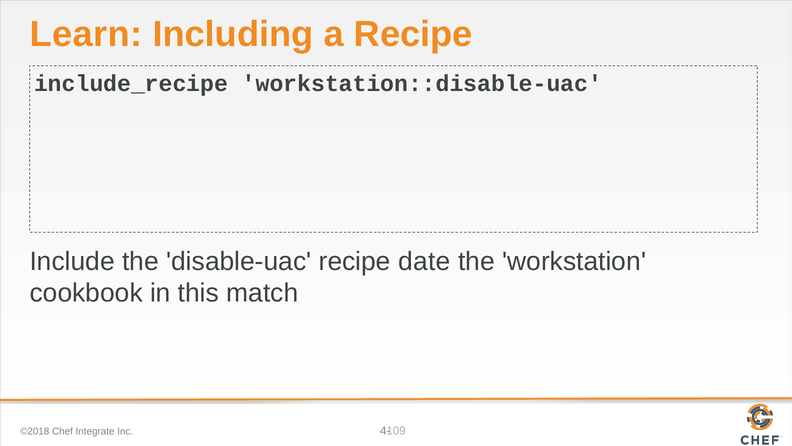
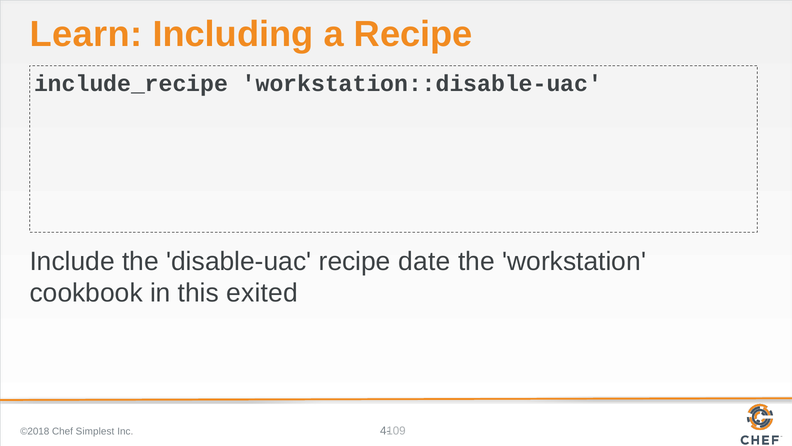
match: match -> exited
Integrate: Integrate -> Simplest
